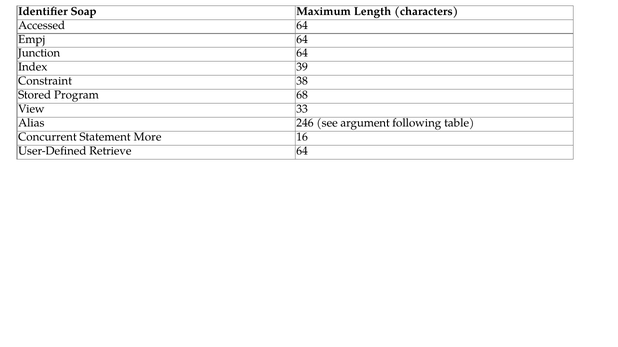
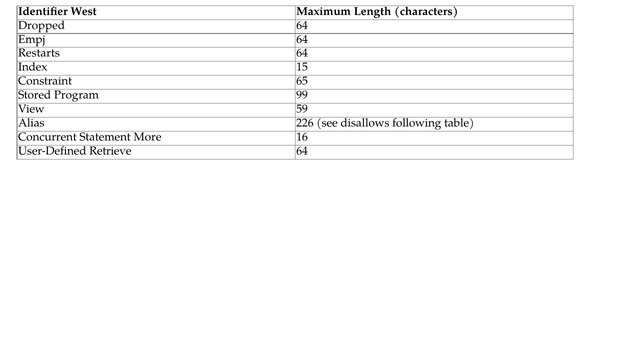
Soap: Soap -> West
Accessed: Accessed -> Dropped
Junction: Junction -> Restarts
39: 39 -> 15
38: 38 -> 65
68: 68 -> 99
33: 33 -> 59
246: 246 -> 226
argument: argument -> disallows
